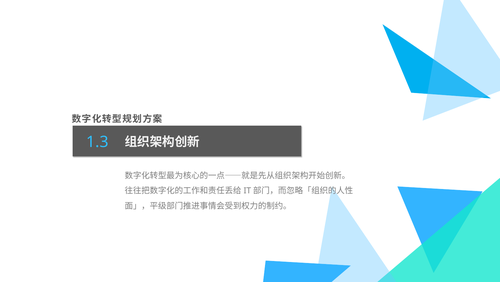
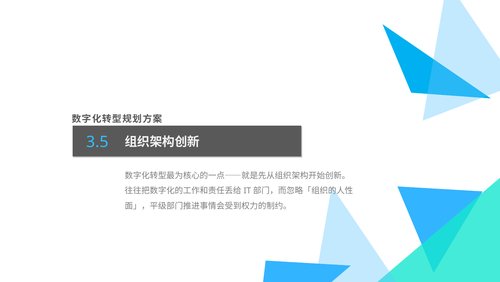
1.3: 1.3 -> 3.5
